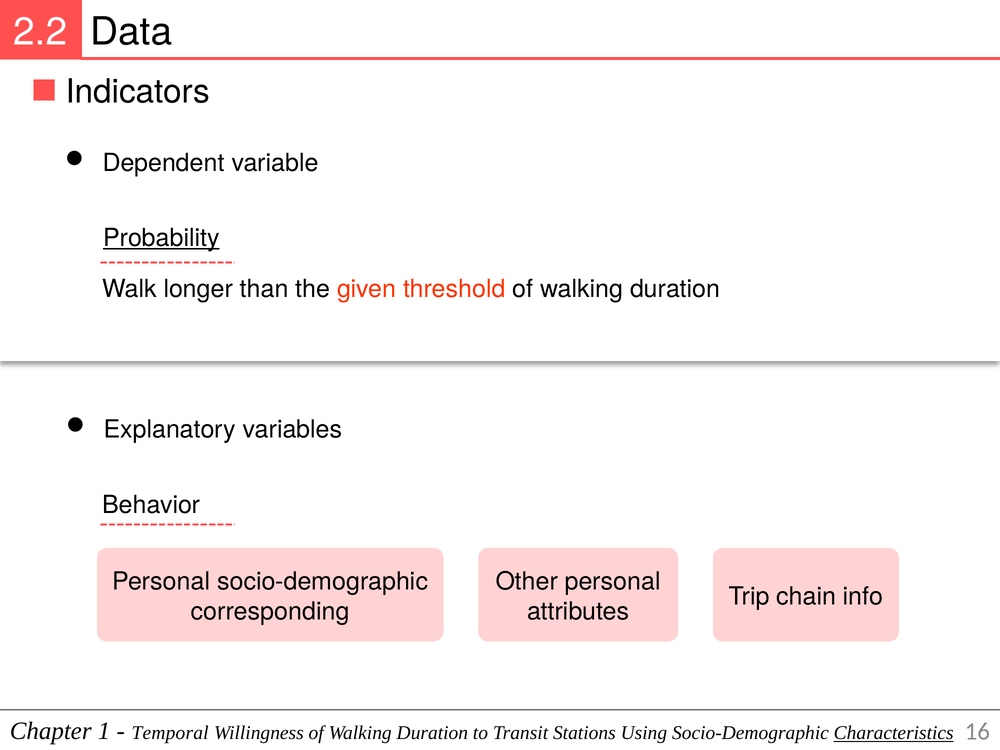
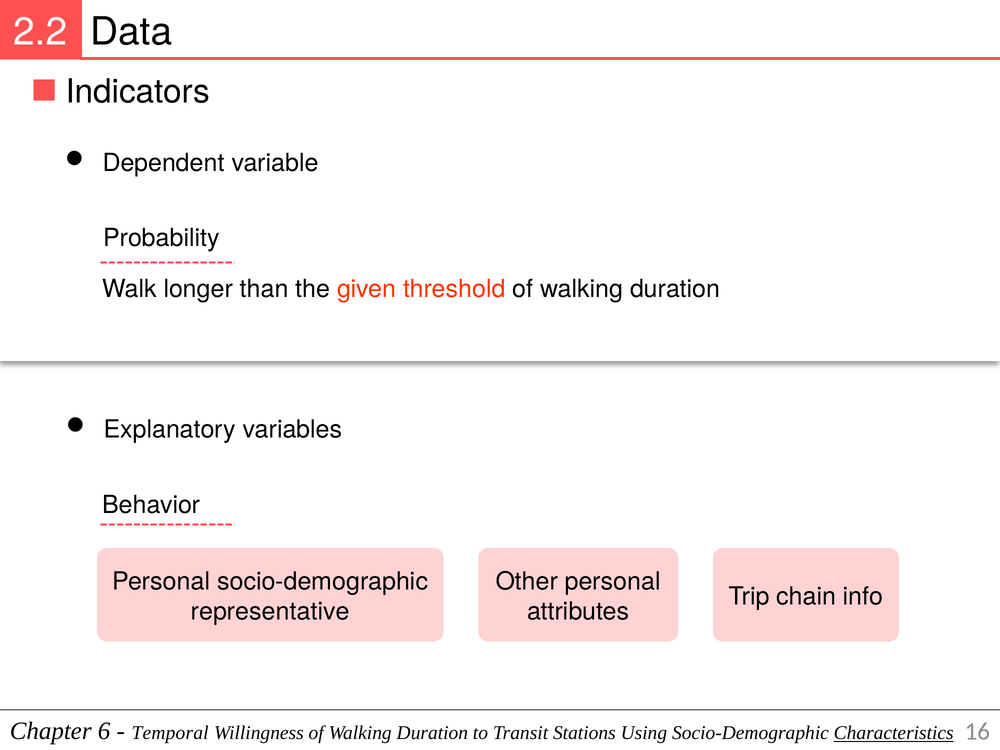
Probability underline: present -> none
corresponding: corresponding -> representative
1: 1 -> 6
